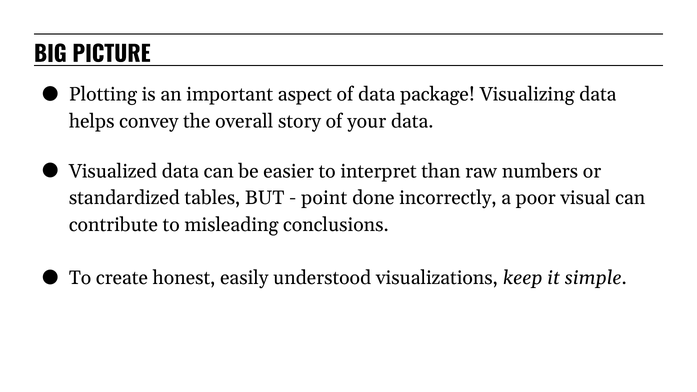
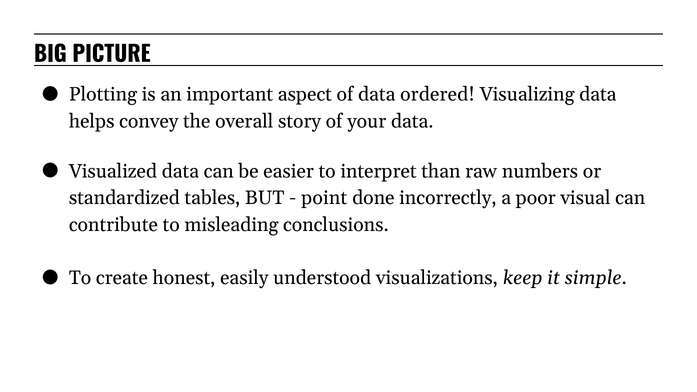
package: package -> ordered
